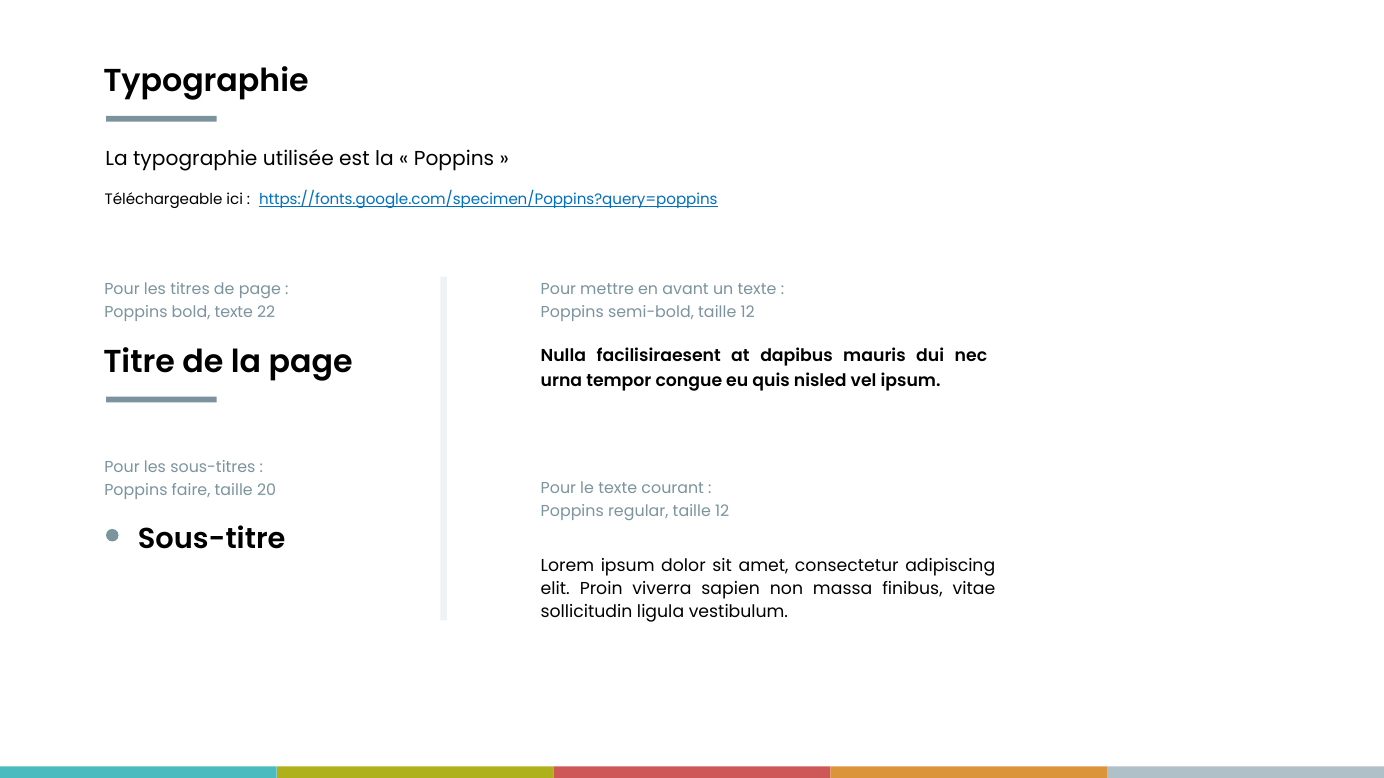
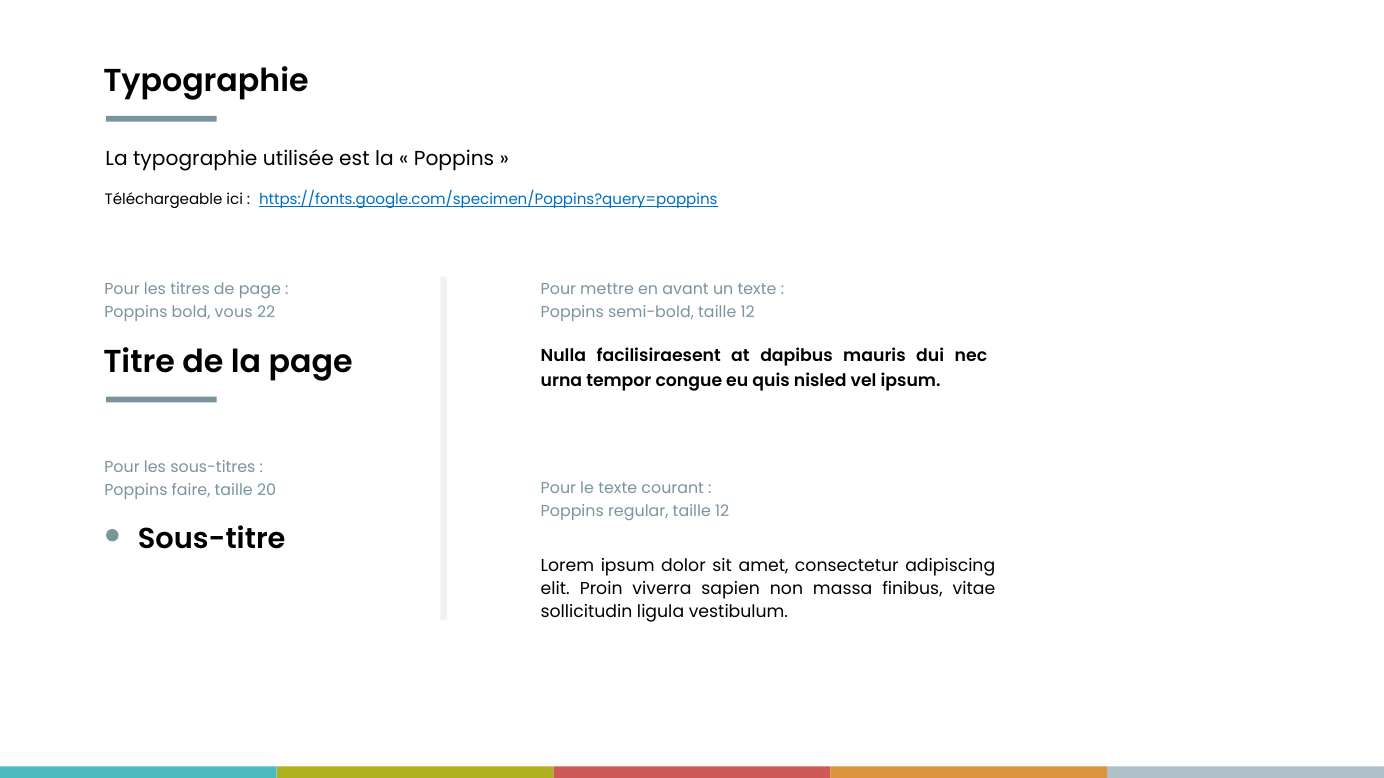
bold texte: texte -> vous
